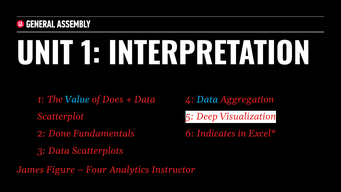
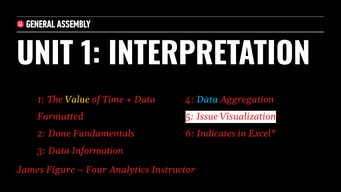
Value colour: light blue -> yellow
Does: Does -> Time
Scatterplot: Scatterplot -> Formatted
Deep: Deep -> Issue
Scatterplots: Scatterplots -> Information
